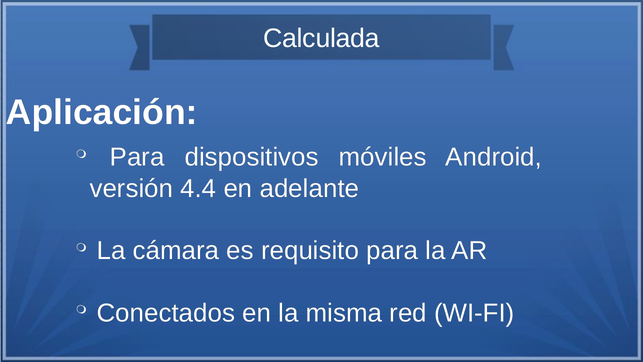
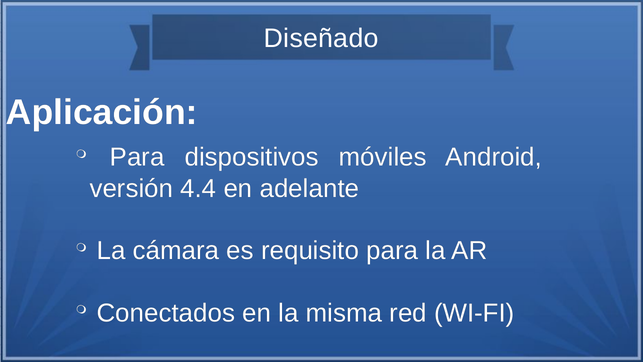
Calculada: Calculada -> Diseñado
